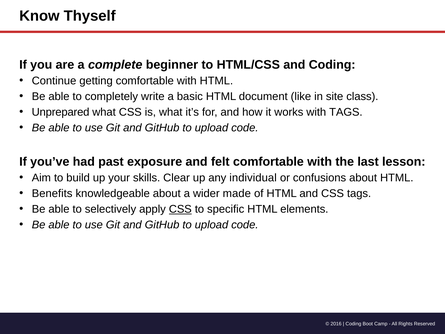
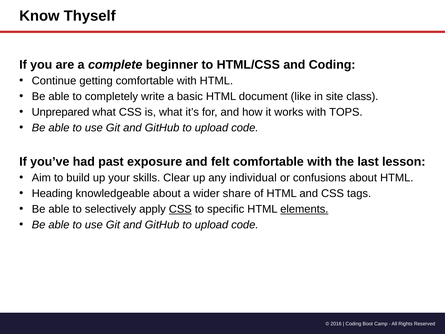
with TAGS: TAGS -> TOPS
Benefits: Benefits -> Heading
made: made -> share
elements underline: none -> present
